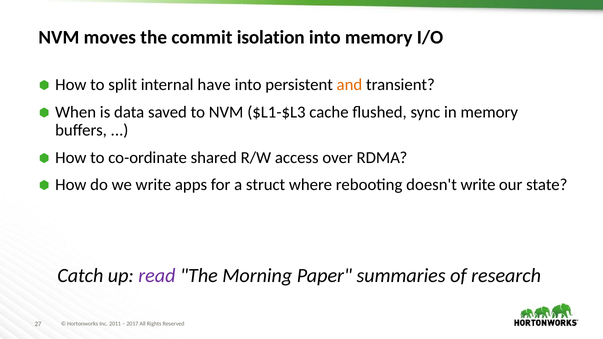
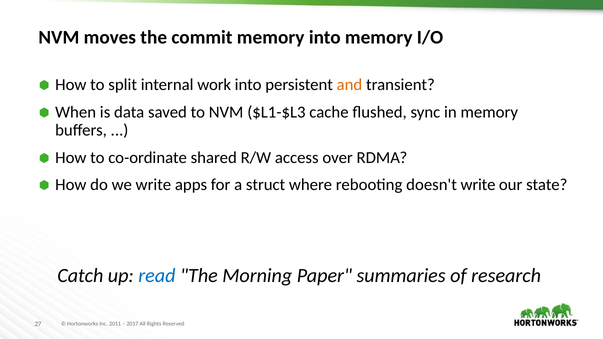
commit isolation: isolation -> memory
have: have -> work
read colour: purple -> blue
